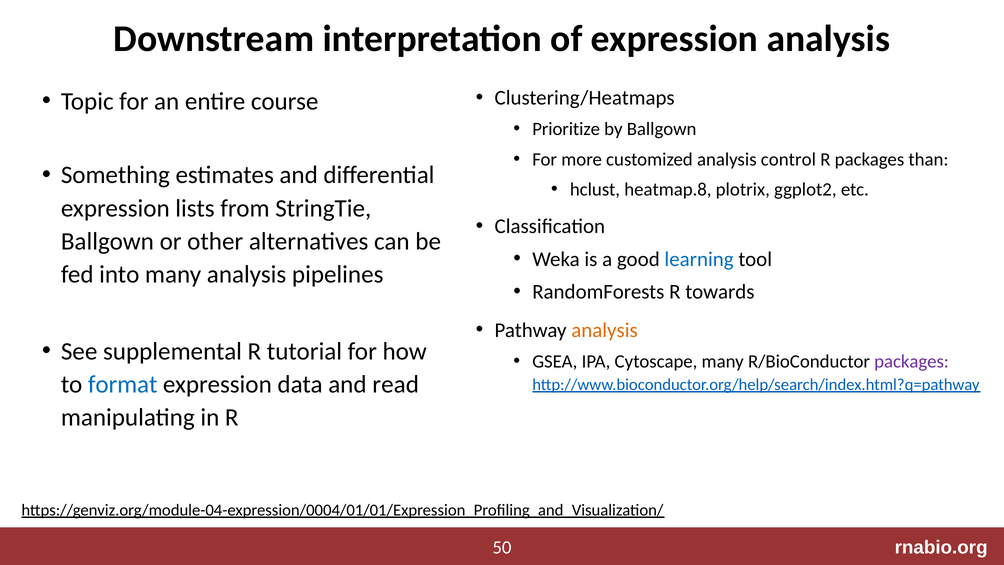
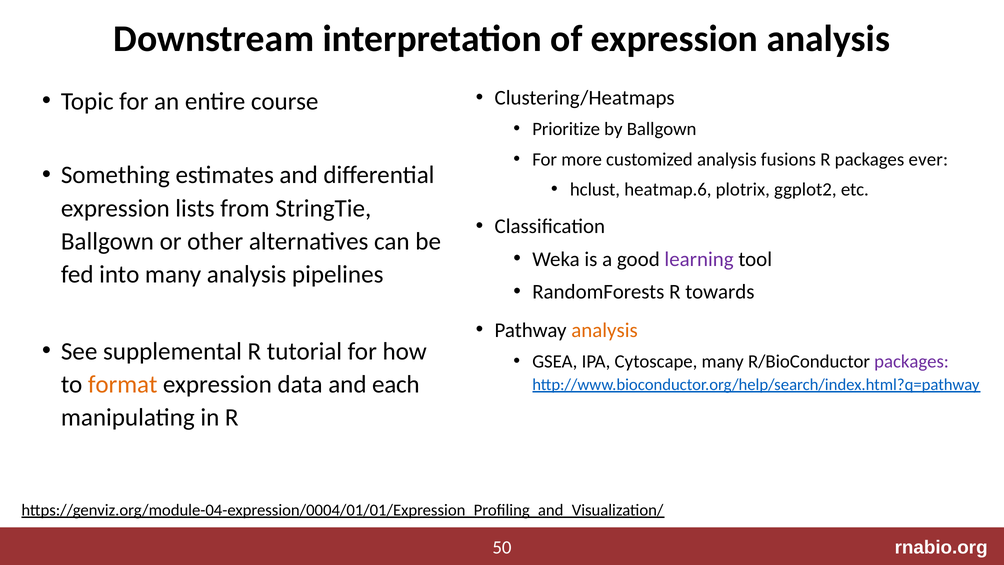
control: control -> fusions
than: than -> ever
heatmap.8: heatmap.8 -> heatmap.6
learning colour: blue -> purple
format colour: blue -> orange
read: read -> each
